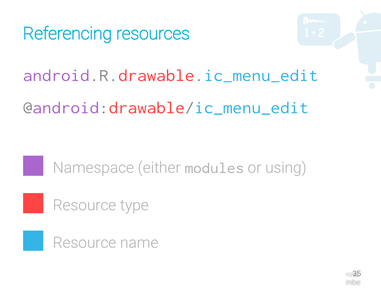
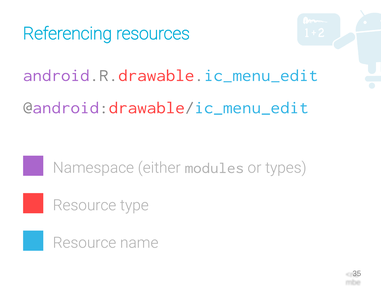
using: using -> types
